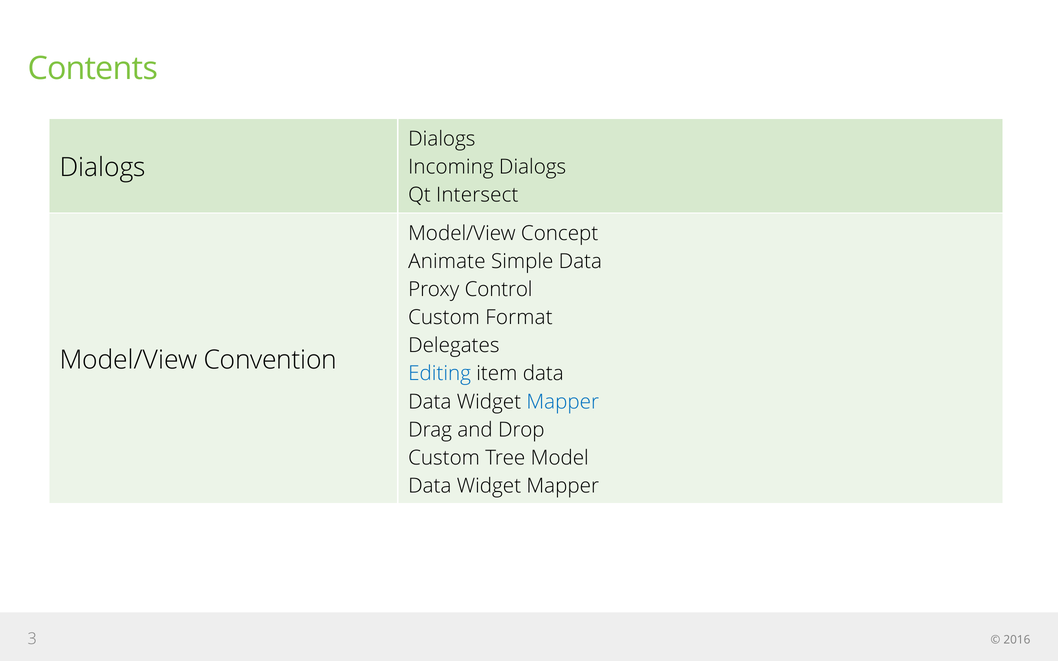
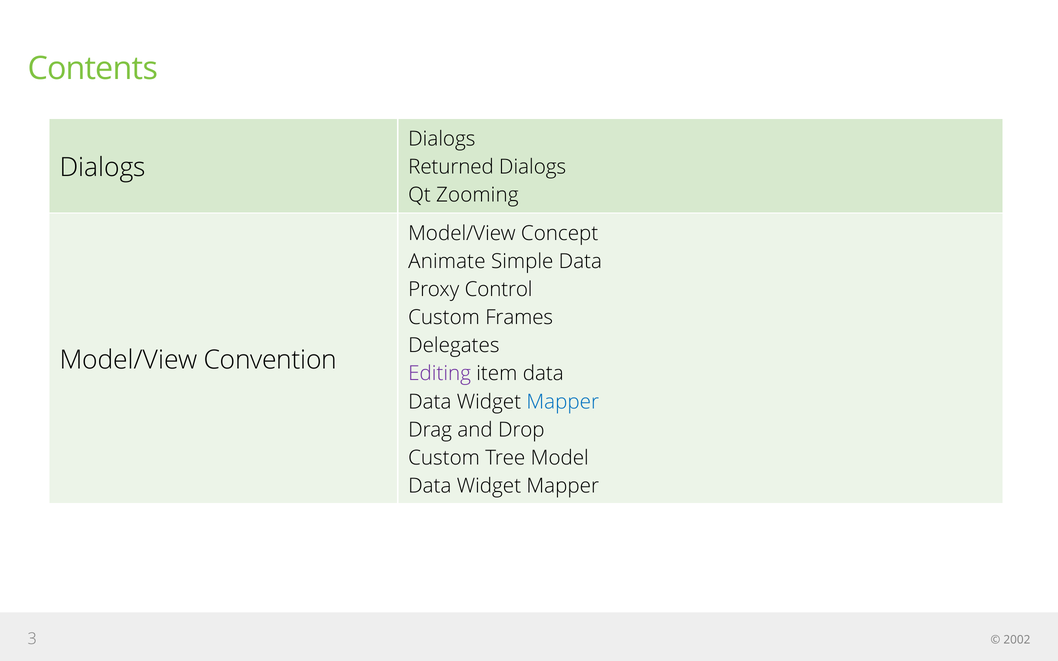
Incoming: Incoming -> Returned
Intersect: Intersect -> Zooming
Format: Format -> Frames
Editing colour: blue -> purple
2016: 2016 -> 2002
